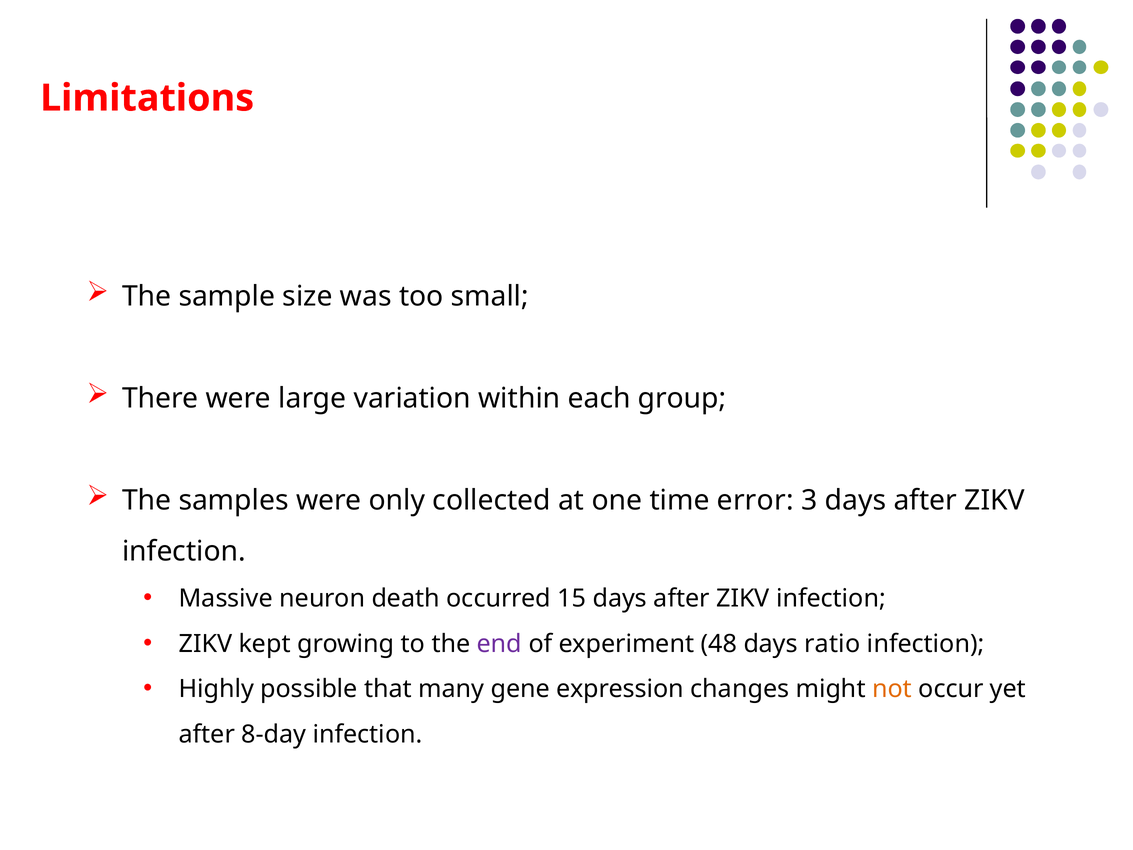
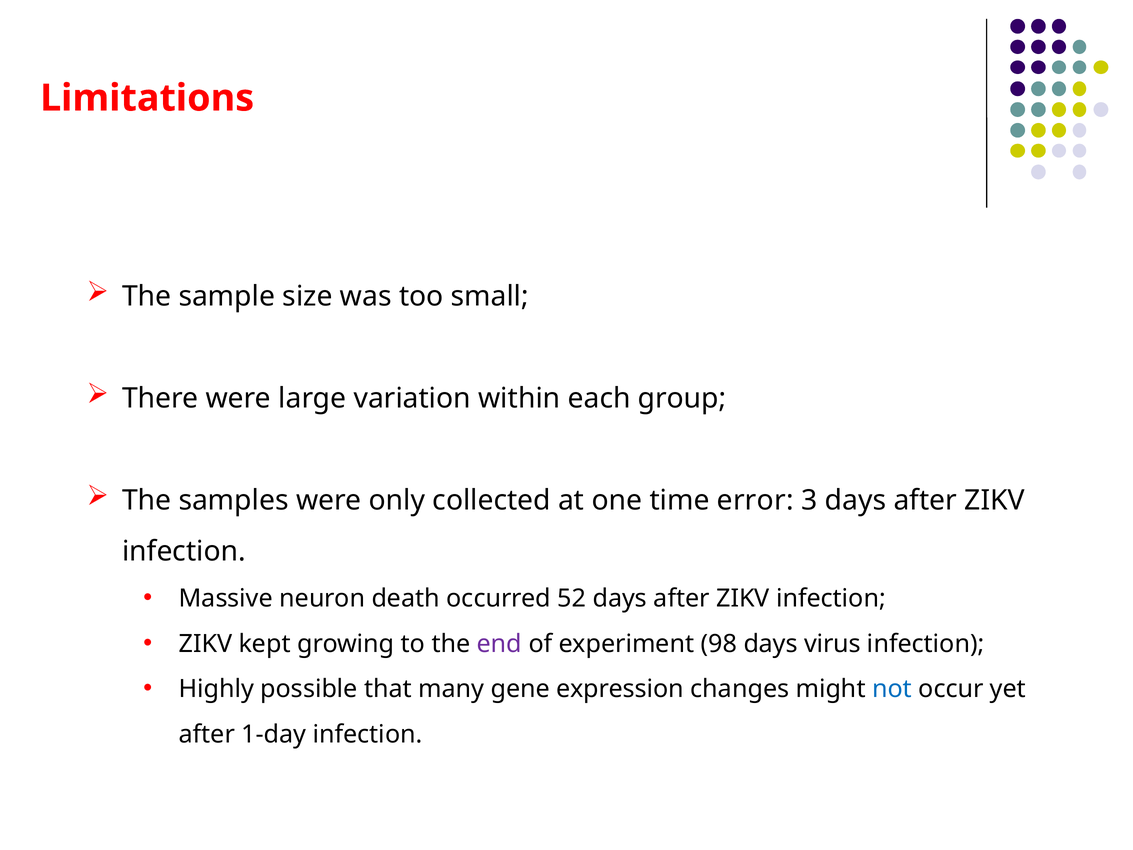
15: 15 -> 52
48: 48 -> 98
ratio: ratio -> virus
not colour: orange -> blue
8-day: 8-day -> 1-day
